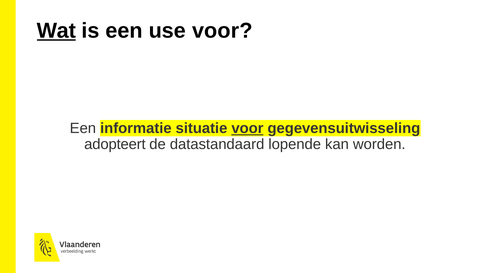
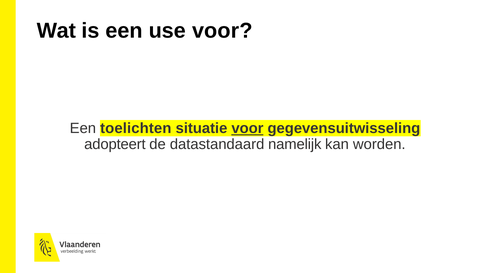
Wat underline: present -> none
informatie: informatie -> toelichten
lopende: lopende -> namelijk
